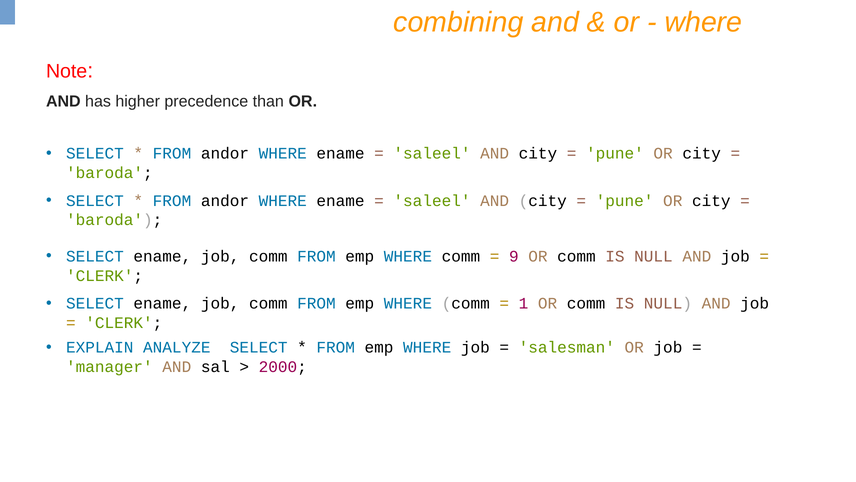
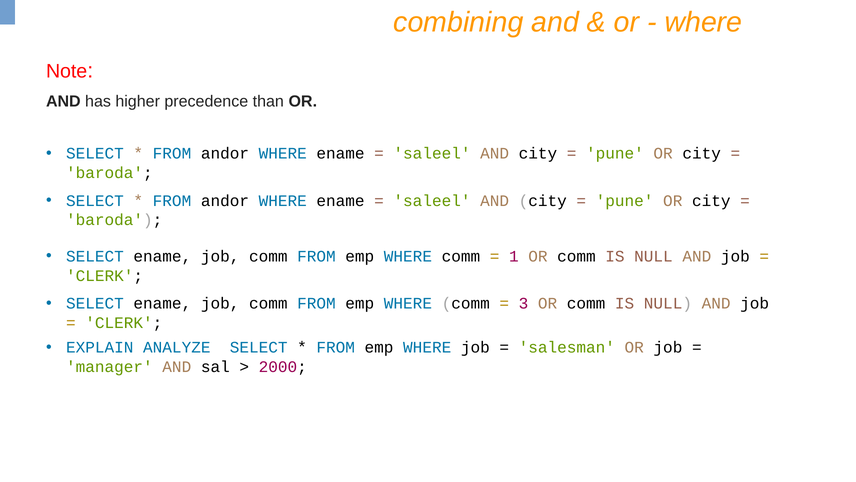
9: 9 -> 1
1: 1 -> 3
